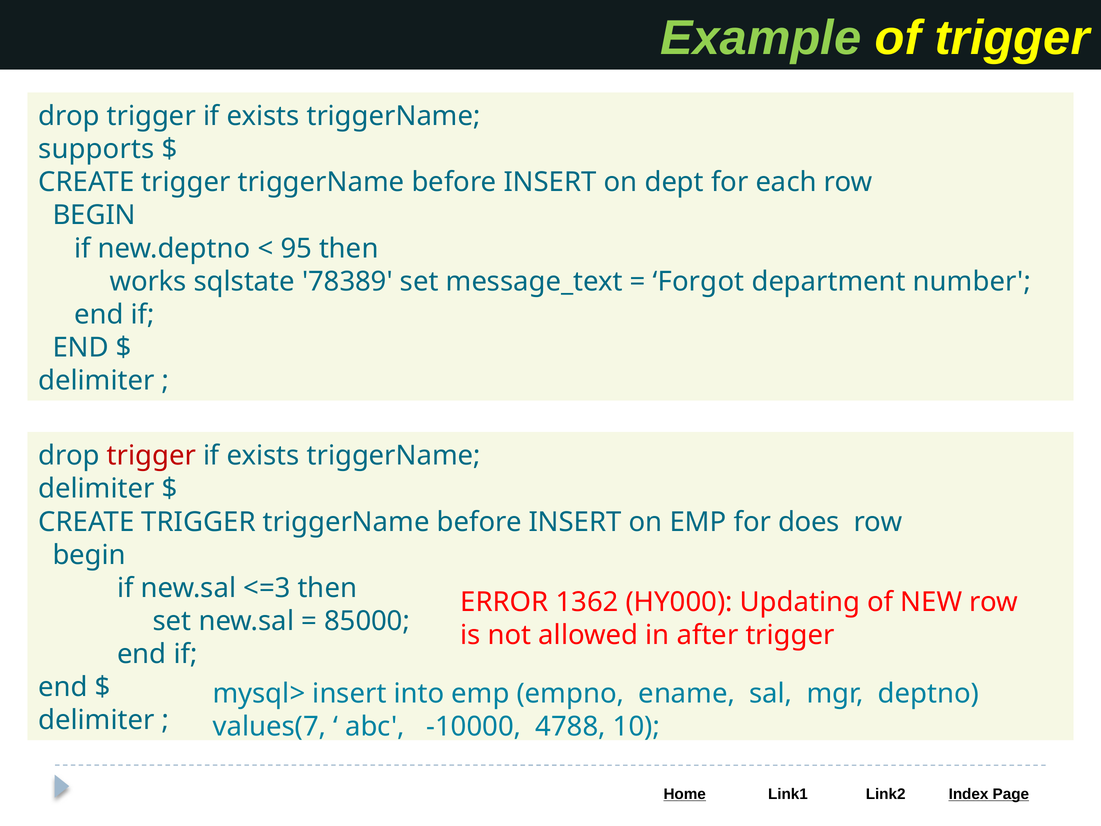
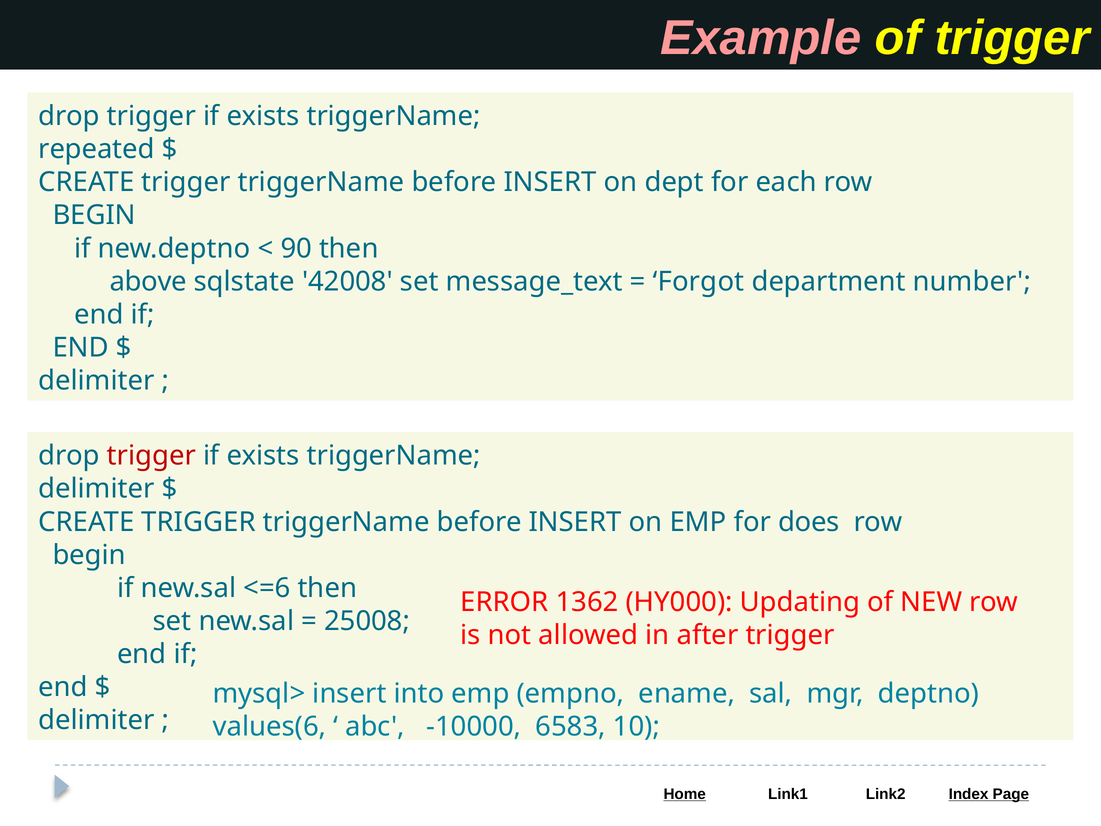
Example colour: light green -> pink
supports: supports -> repeated
95: 95 -> 90
works: works -> above
78389: 78389 -> 42008
<=3: <=3 -> <=6
85000: 85000 -> 25008
values(7: values(7 -> values(6
4788: 4788 -> 6583
